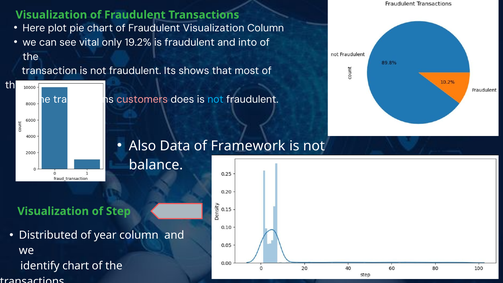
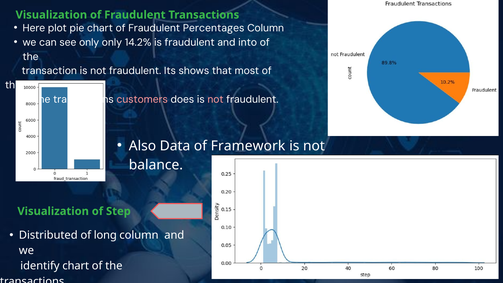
Fraudulent Visualization: Visualization -> Percentages
see vital: vital -> only
19.2%: 19.2% -> 14.2%
not at (216, 99) colour: light blue -> pink
year: year -> long
